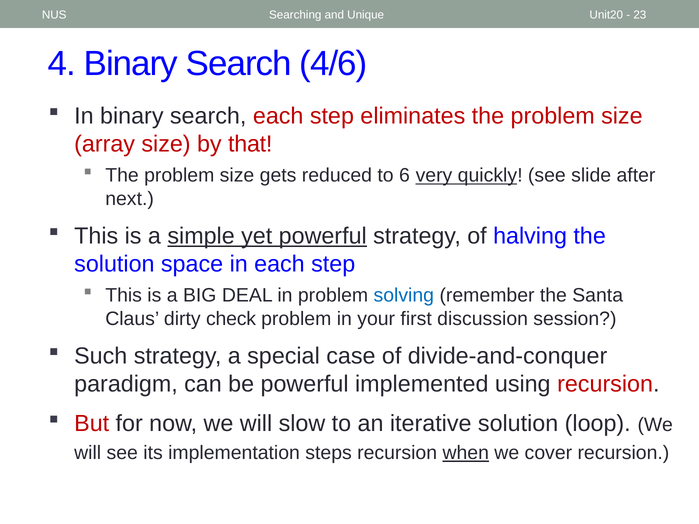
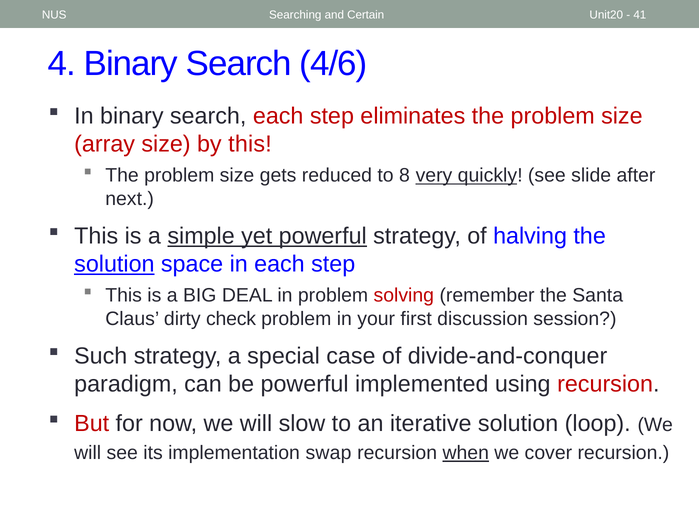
Unique: Unique -> Certain
23: 23 -> 41
by that: that -> this
6: 6 -> 8
solution at (114, 264) underline: none -> present
solving colour: blue -> red
steps: steps -> swap
